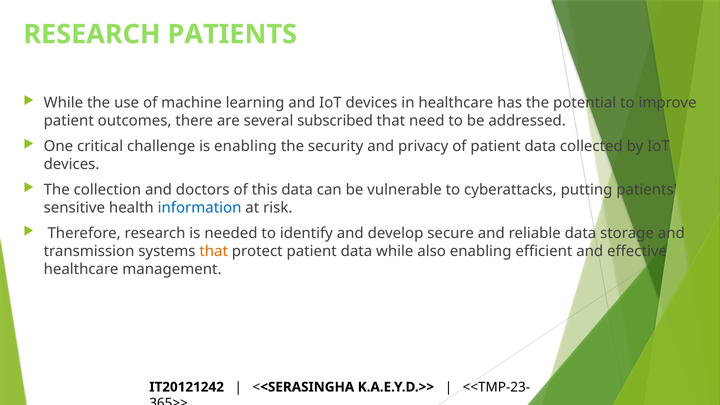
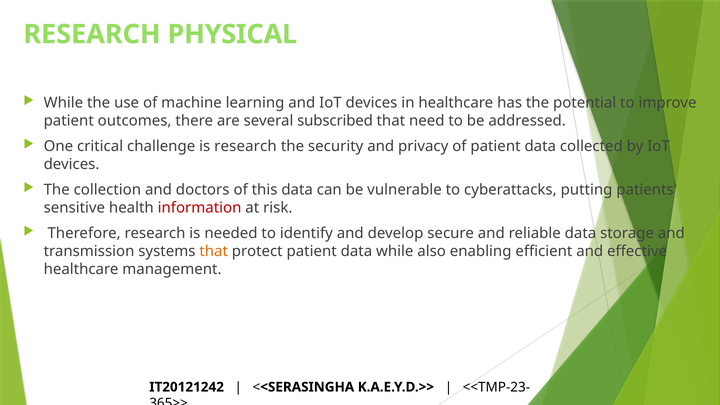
RESEARCH PATIENTS: PATIENTS -> PHYSICAL
is enabling: enabling -> research
information colour: blue -> red
